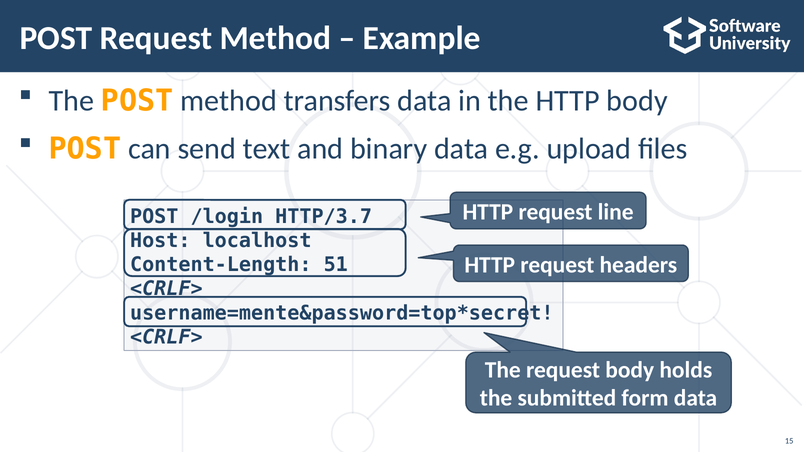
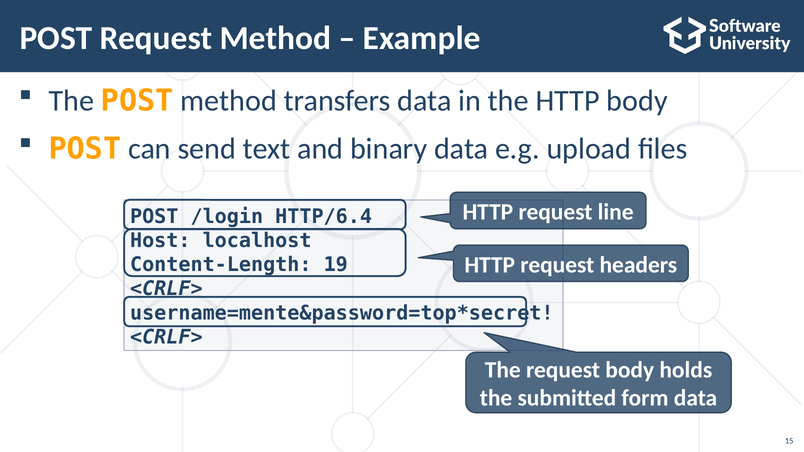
HTTP/3.7: HTTP/3.7 -> HTTP/6.4
51: 51 -> 19
